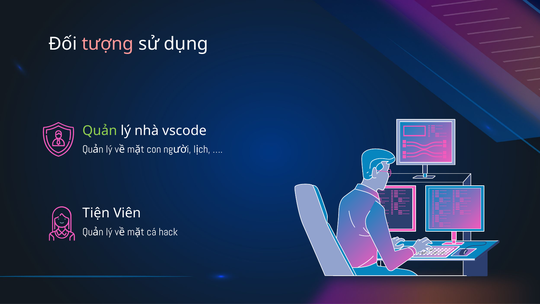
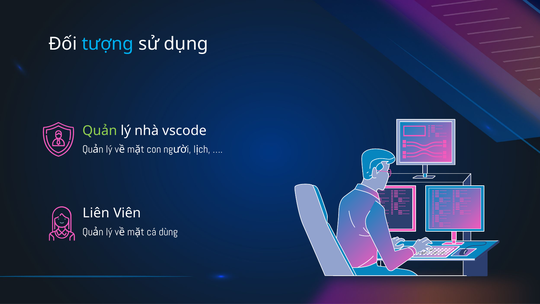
tượng colour: pink -> light blue
Tiện: Tiện -> Liên
hack: hack -> dùng
